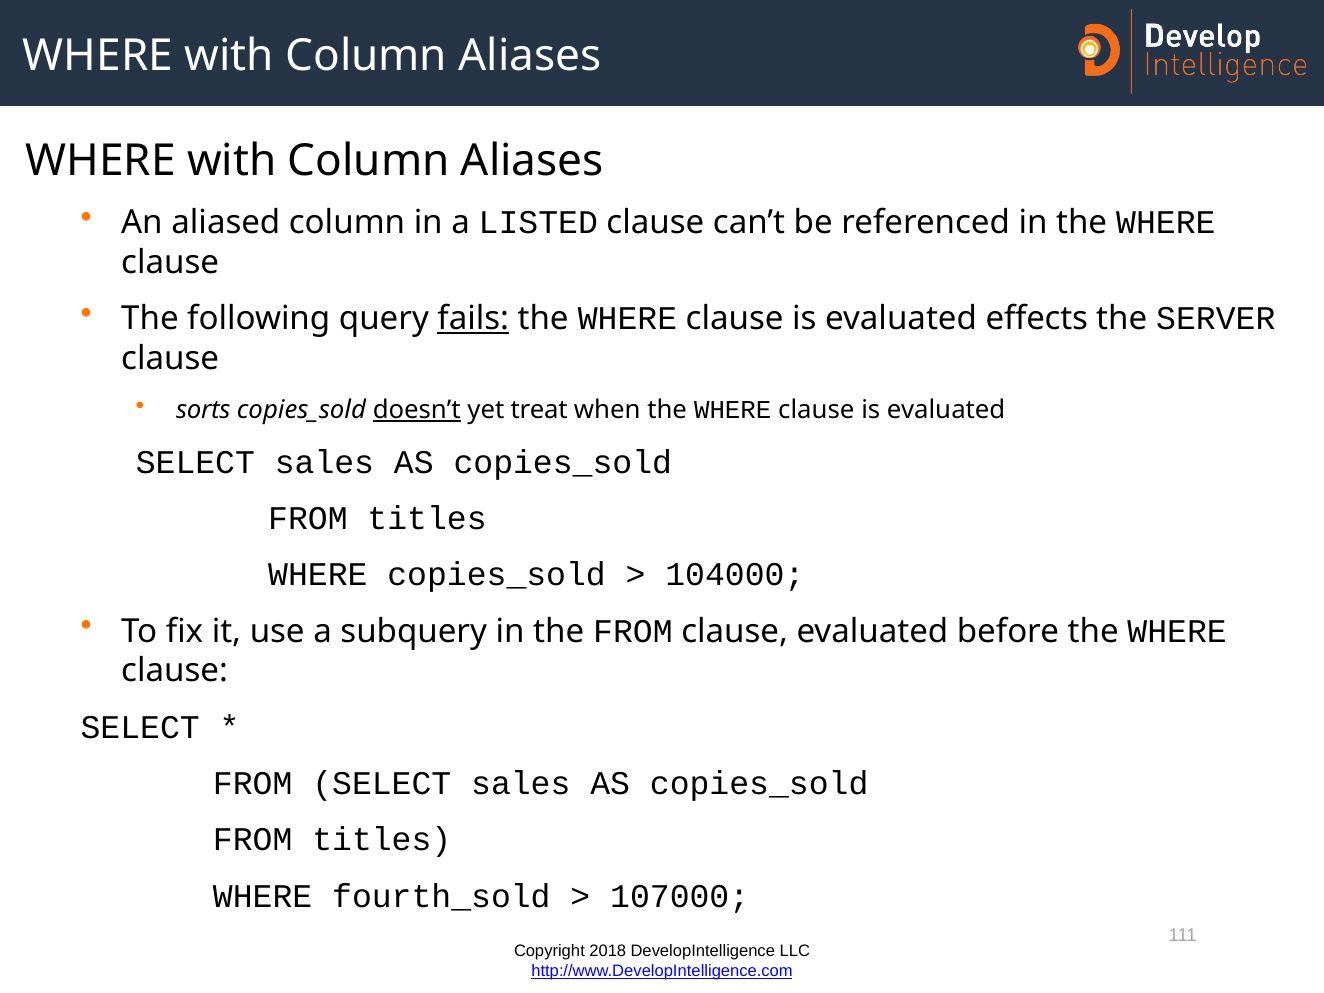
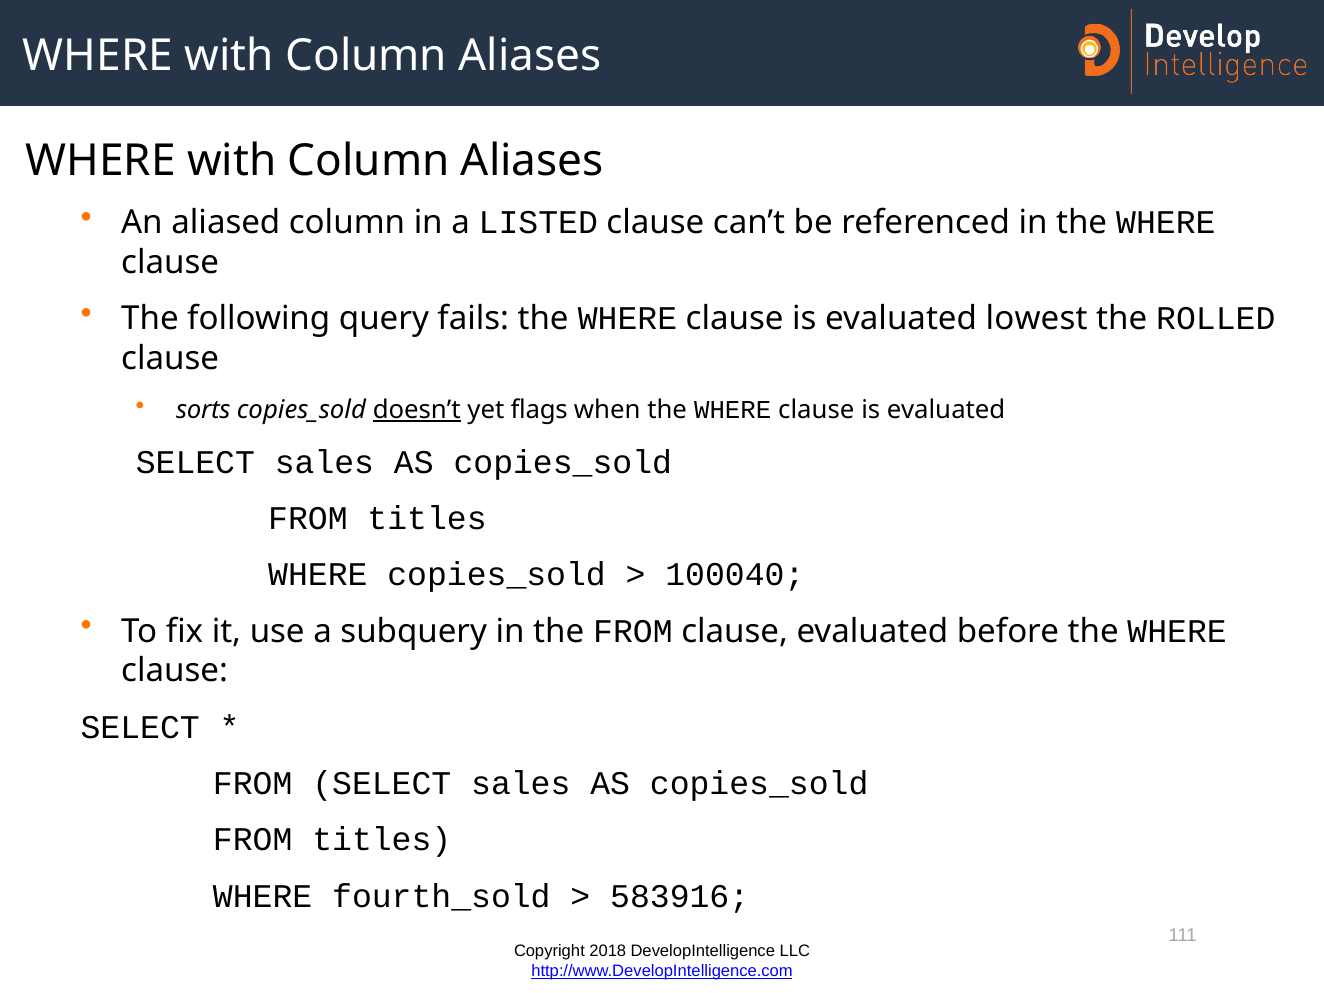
fails underline: present -> none
effects: effects -> lowest
SERVER: SERVER -> ROLLED
treat: treat -> flags
104000: 104000 -> 100040
107000: 107000 -> 583916
